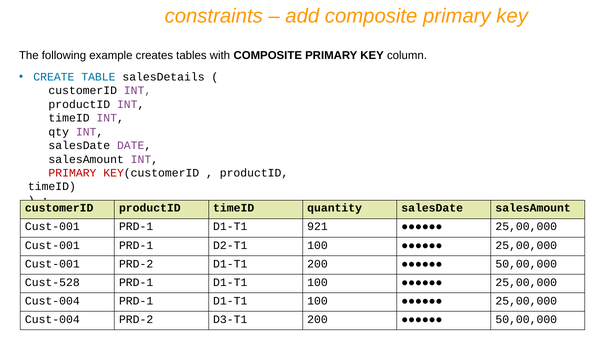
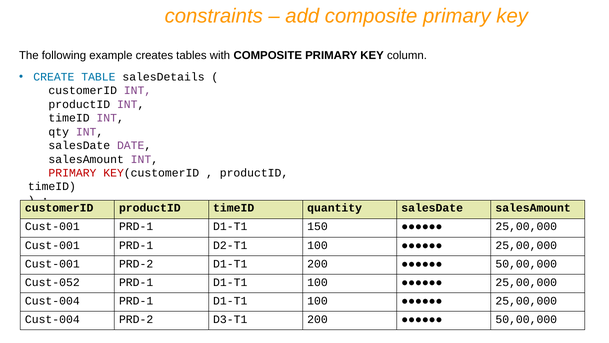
921: 921 -> 150
Cust-528: Cust-528 -> Cust-052
